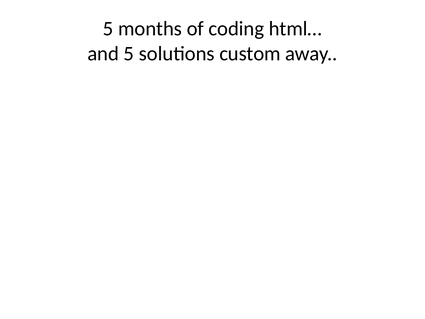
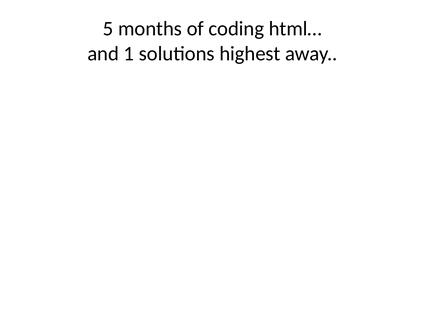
and 5: 5 -> 1
custom: custom -> highest
